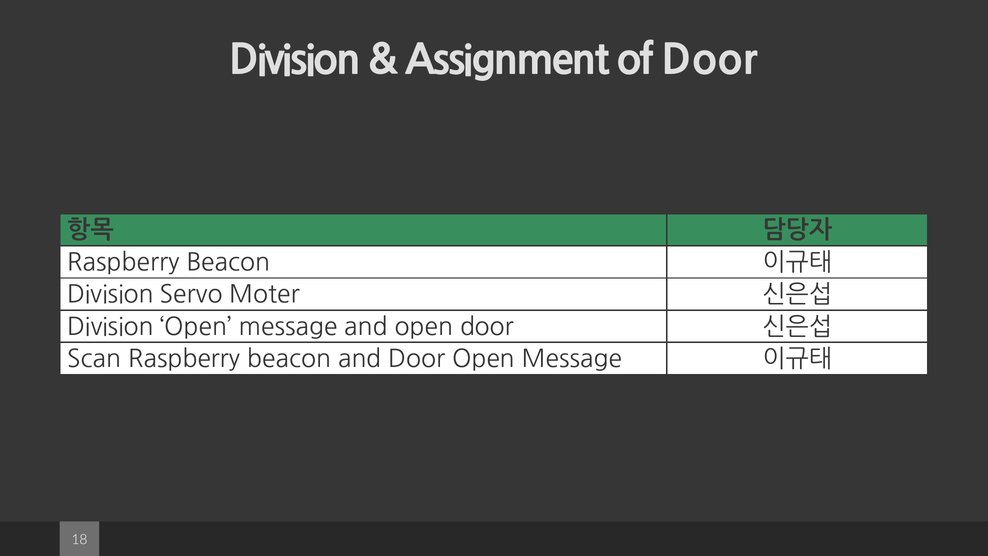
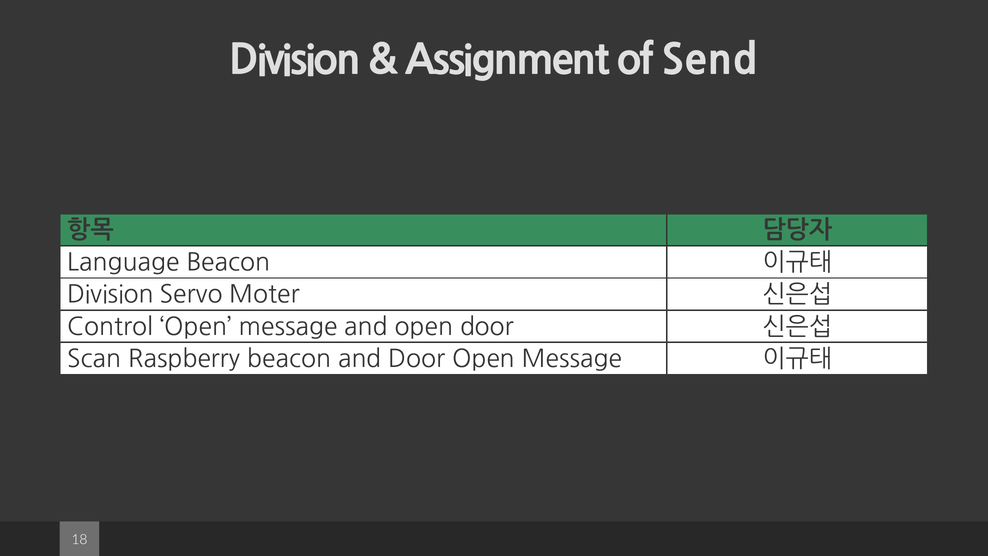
of Door: Door -> Send
Raspberry at (124, 262): Raspberry -> Language
Division at (110, 327): Division -> Control
